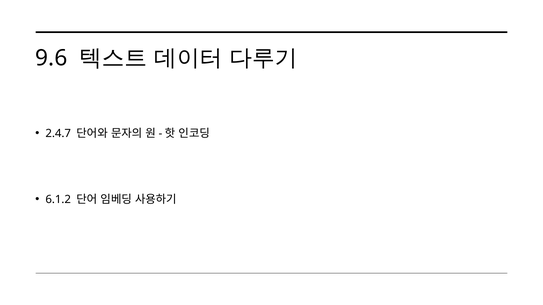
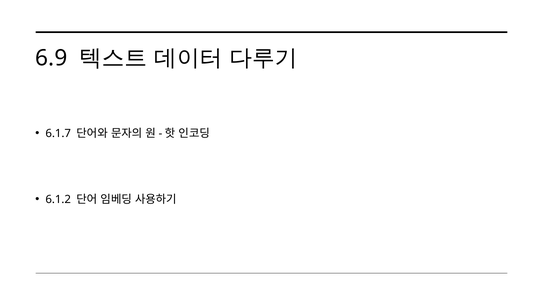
9.6: 9.6 -> 6.9
2.4.7: 2.4.7 -> 6.1.7
